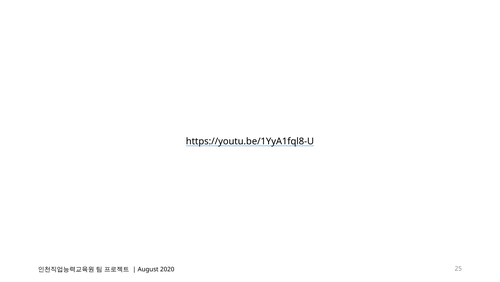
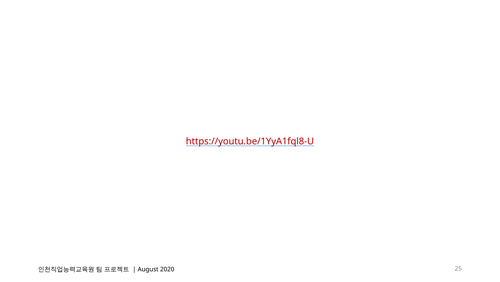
https://youtu.be/1YyA1fql8-U colour: black -> red
